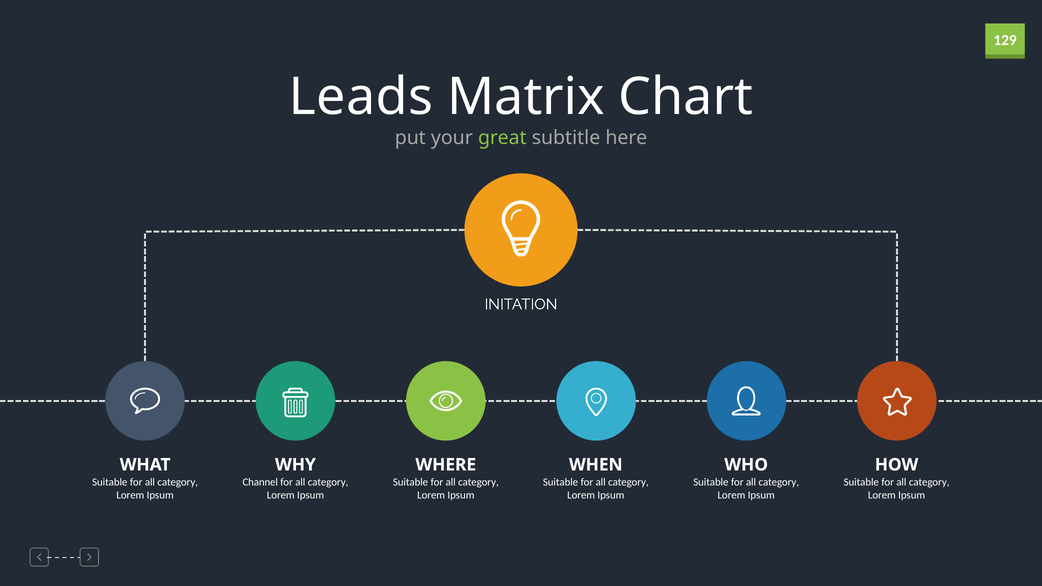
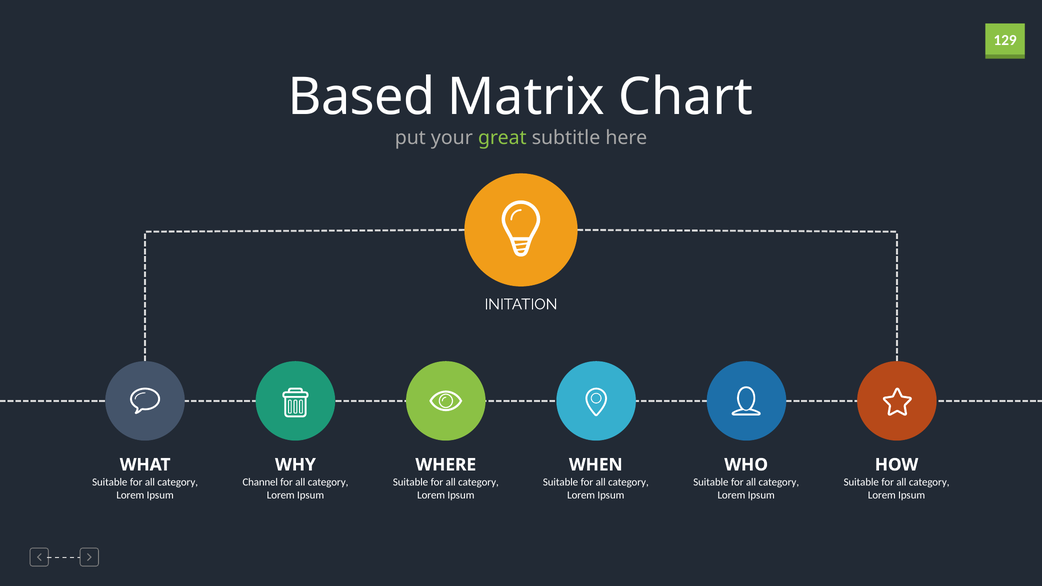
Leads: Leads -> Based
